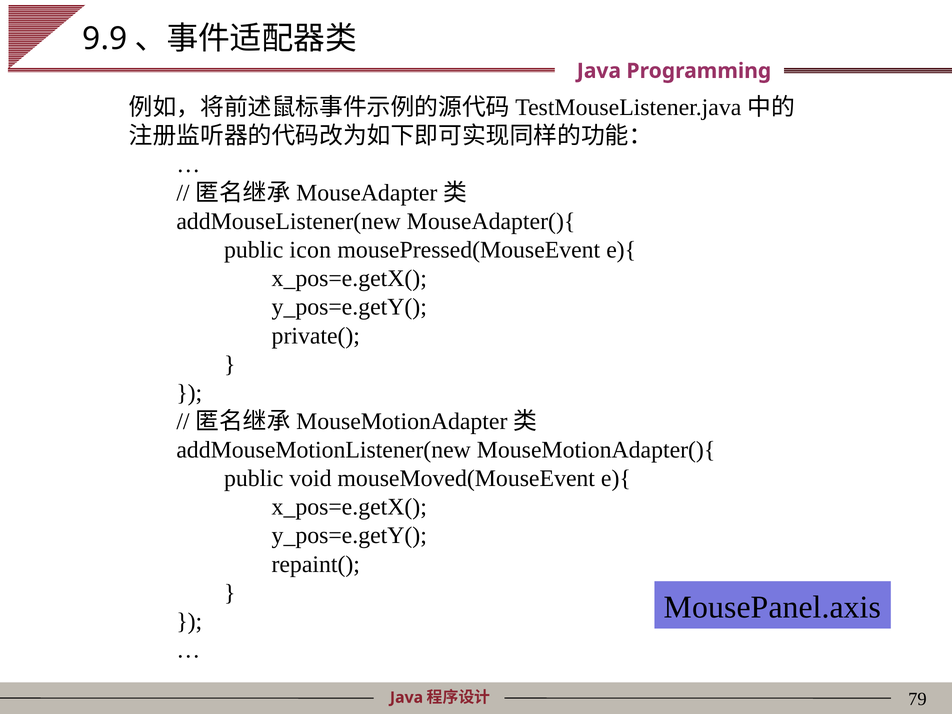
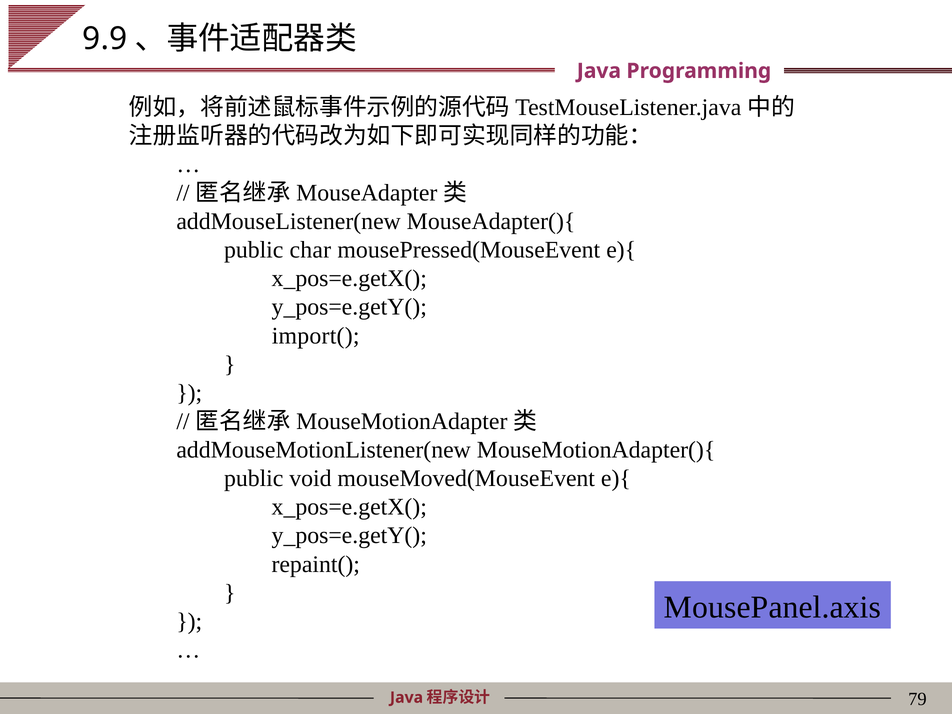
icon: icon -> char
private(: private( -> import(
